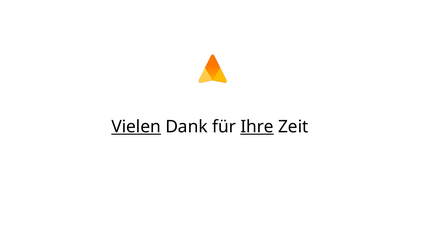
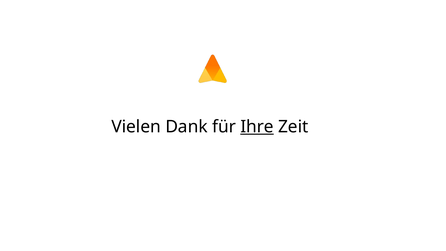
Vielen underline: present -> none
